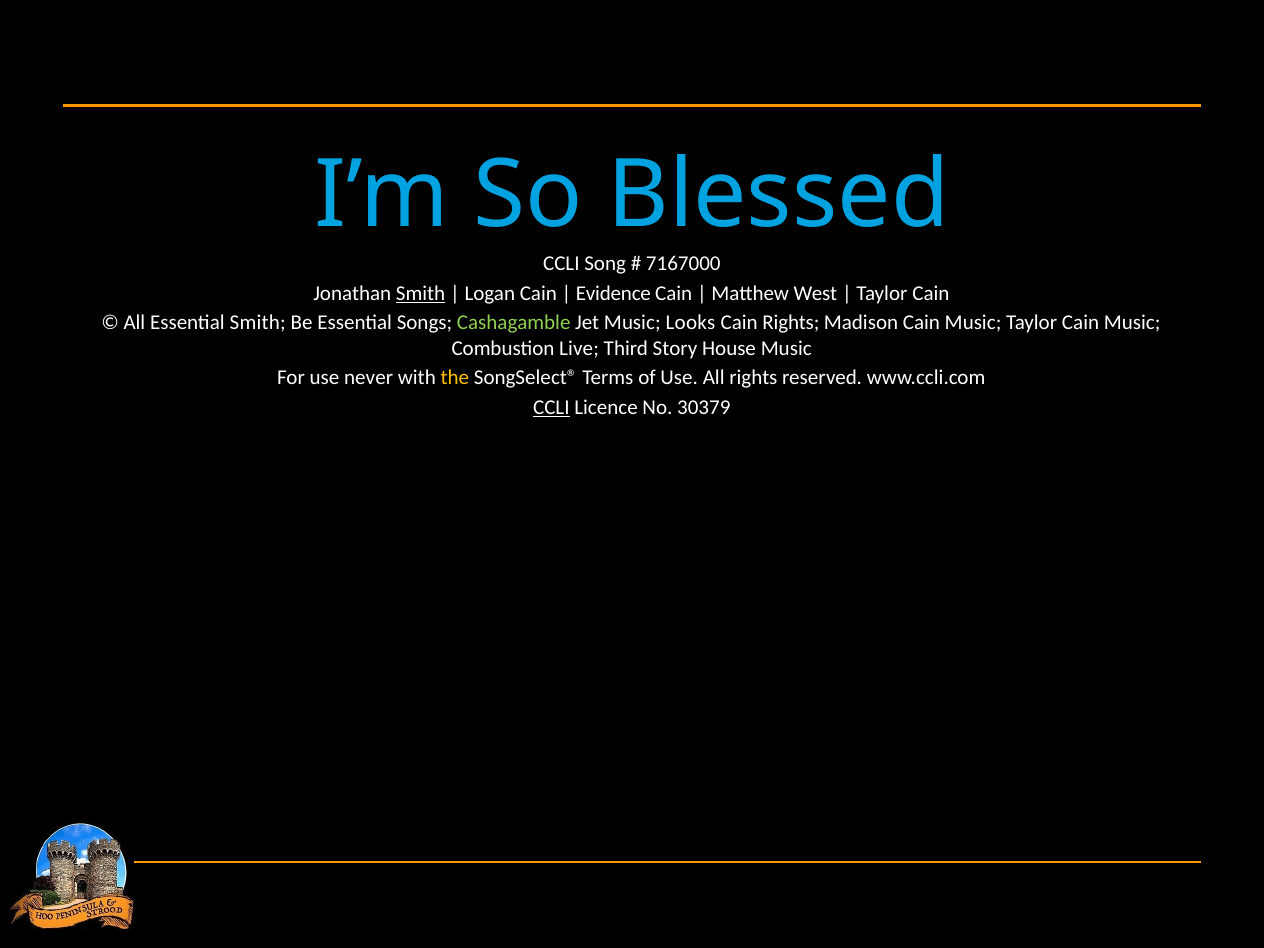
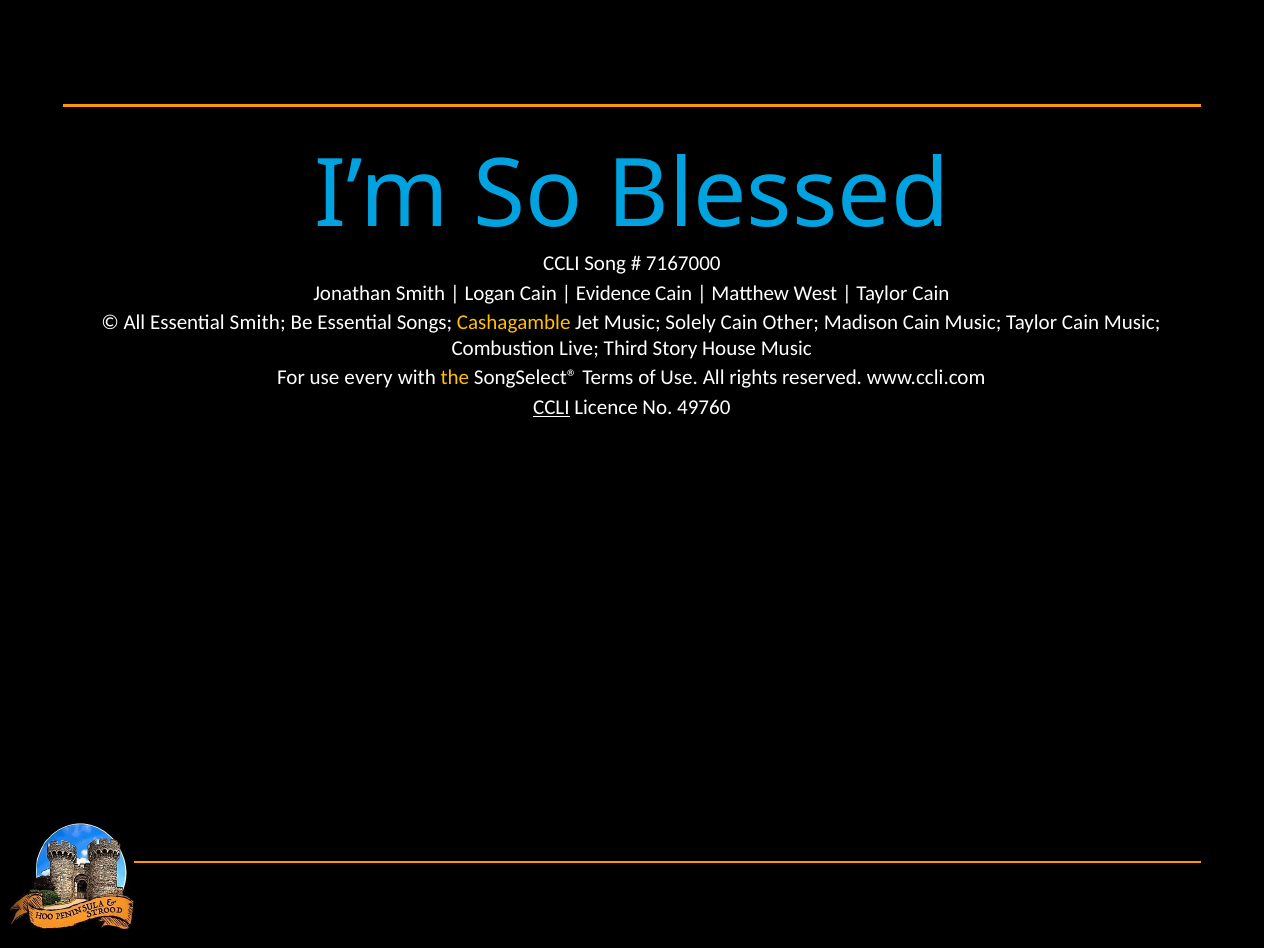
Smith at (421, 294) underline: present -> none
Cashagamble colour: light green -> yellow
Looks: Looks -> Solely
Cain Rights: Rights -> Other
never: never -> every
30379: 30379 -> 49760
